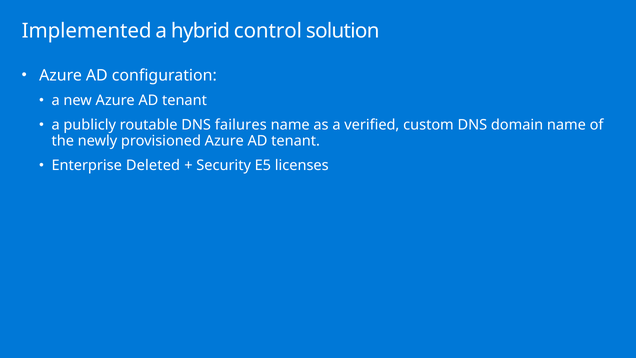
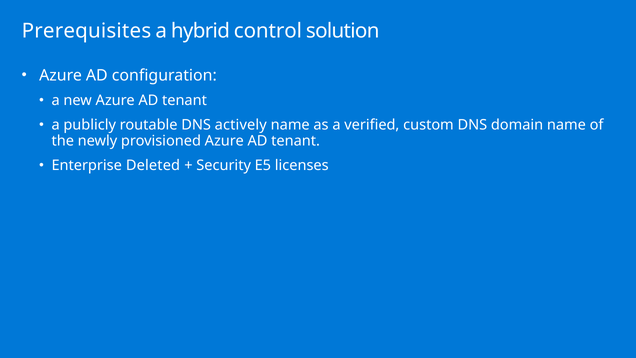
Implemented: Implemented -> Prerequisites
failures: failures -> actively
